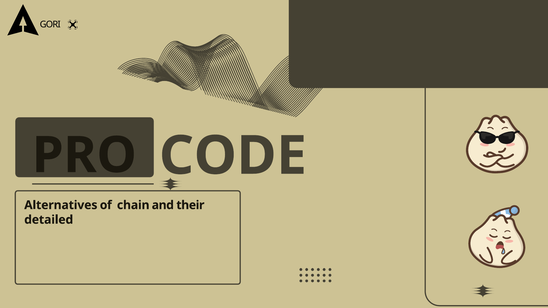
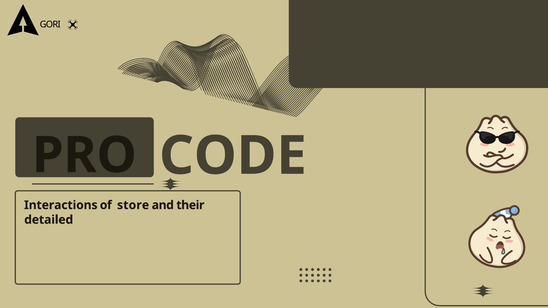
Alternatives: Alternatives -> Interactions
chain: chain -> store
